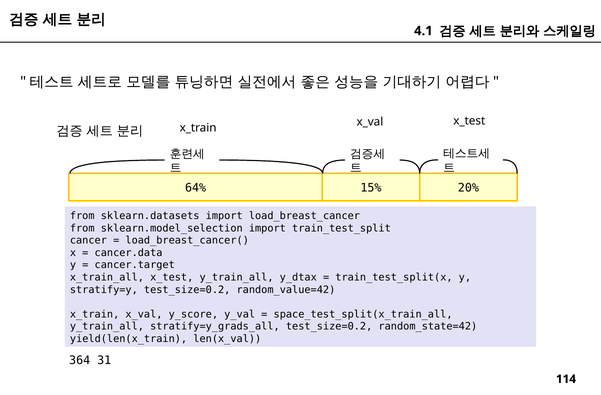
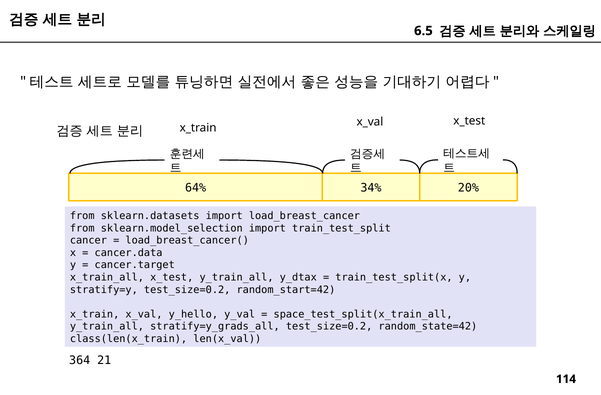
4.1: 4.1 -> 6.5
15%: 15% -> 34%
random_value=42: random_value=42 -> random_start=42
y_score: y_score -> y_hello
yield(len(x_train: yield(len(x_train -> class(len(x_train
31: 31 -> 21
